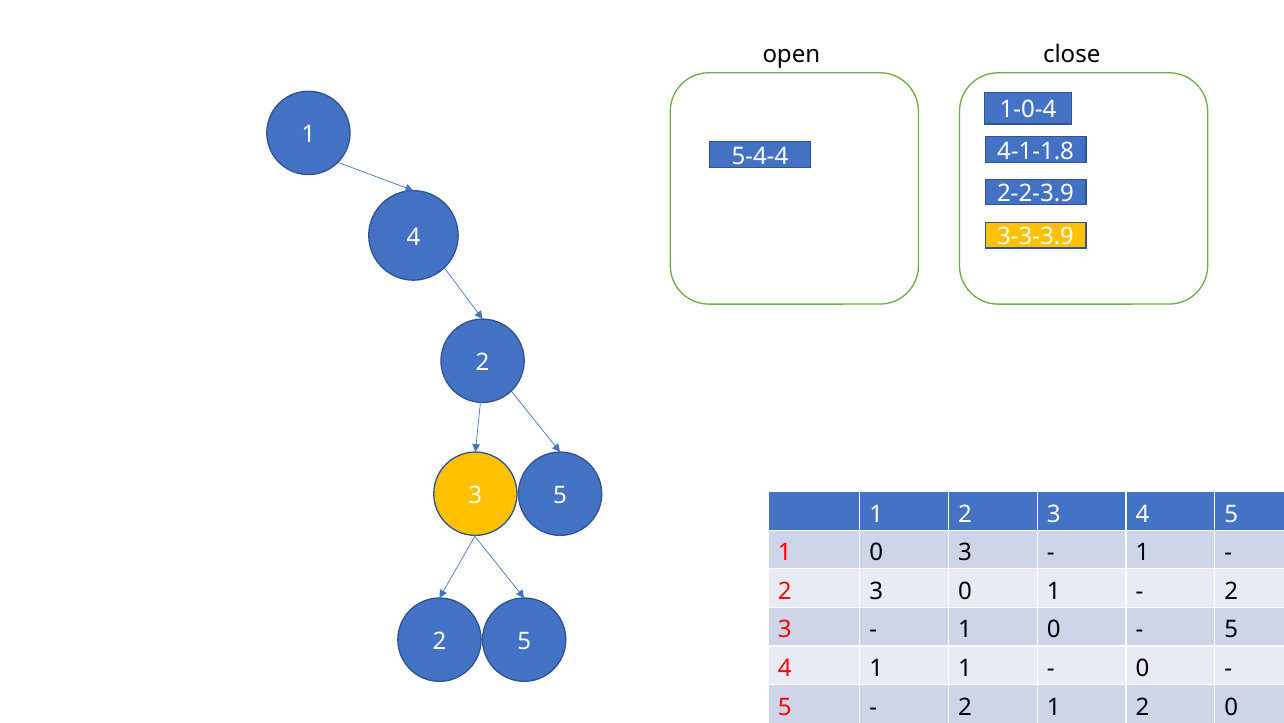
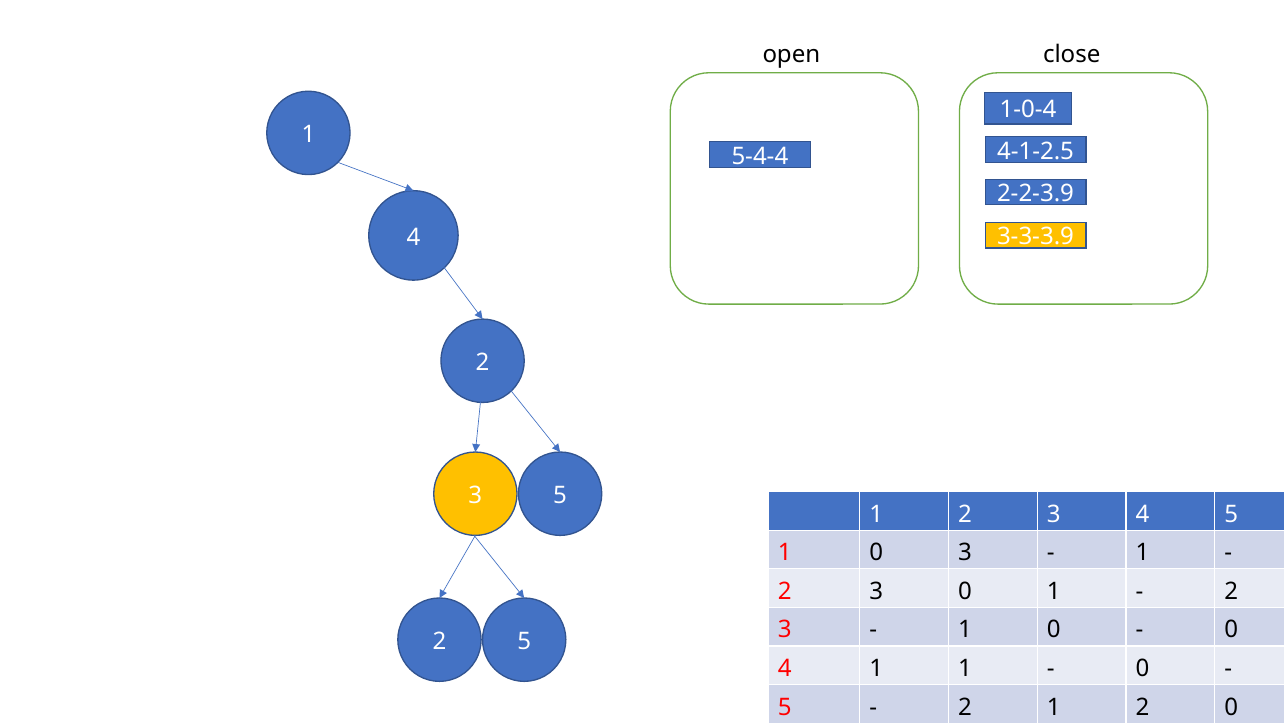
4-1-1.8: 4-1-1.8 -> 4-1-2.5
5 at (1231, 629): 5 -> 0
